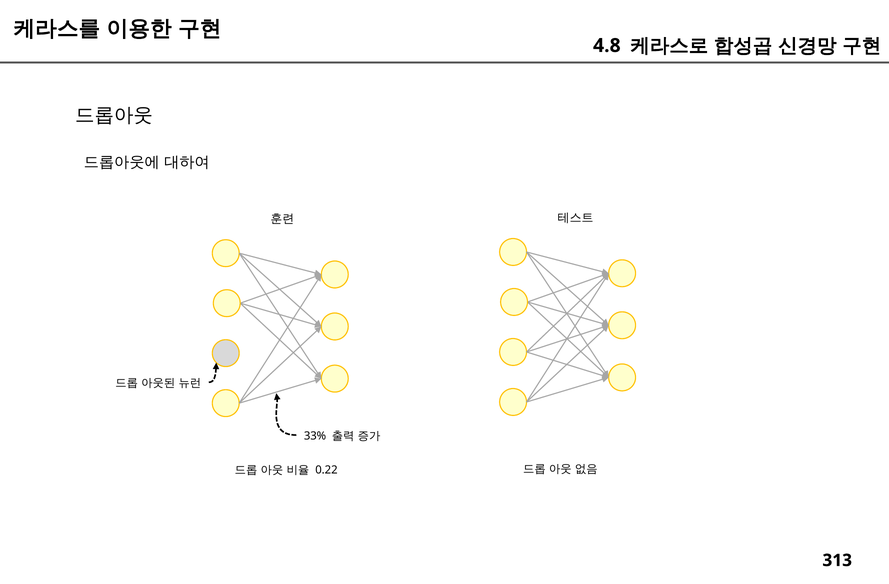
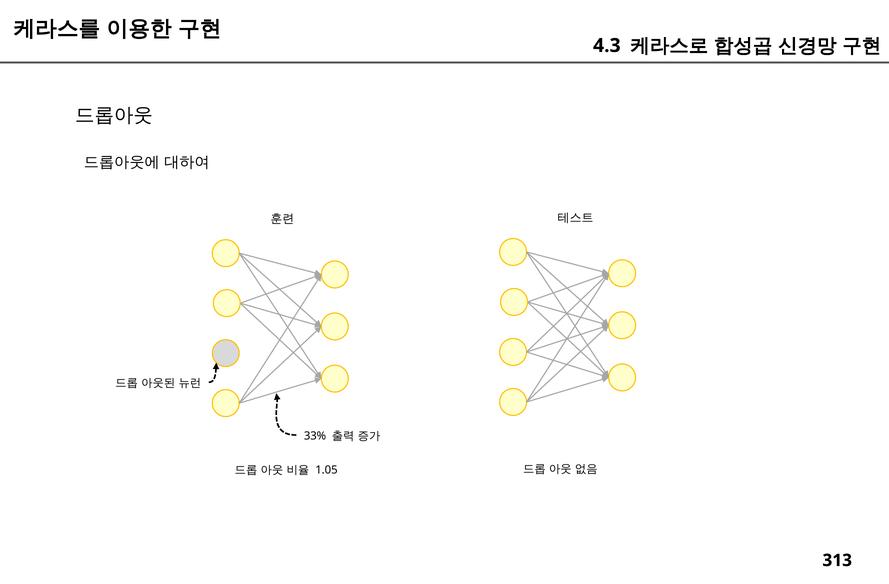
4.8: 4.8 -> 4.3
0.22: 0.22 -> 1.05
